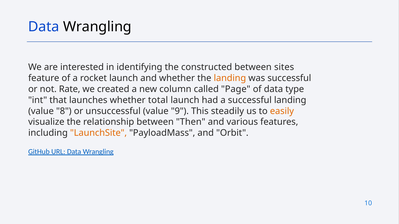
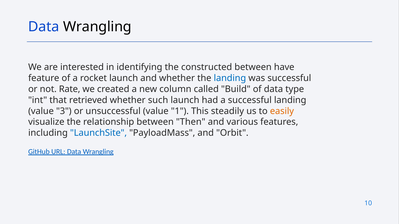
sites: sites -> have
landing at (230, 78) colour: orange -> blue
Page: Page -> Build
launches: launches -> retrieved
total: total -> such
8: 8 -> 3
9: 9 -> 1
LaunchSite colour: orange -> blue
